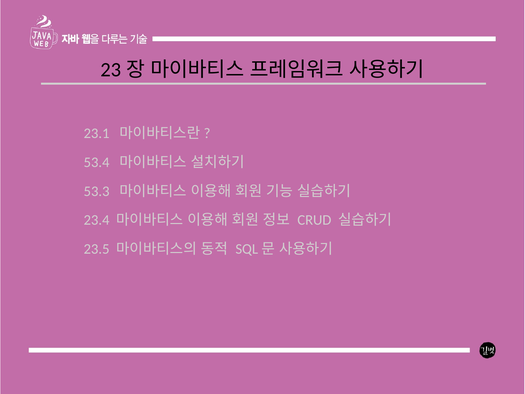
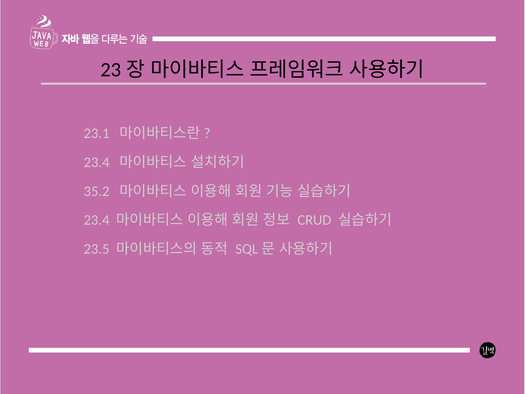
53.4 at (97, 162): 53.4 -> 23.4
53.3: 53.3 -> 35.2
